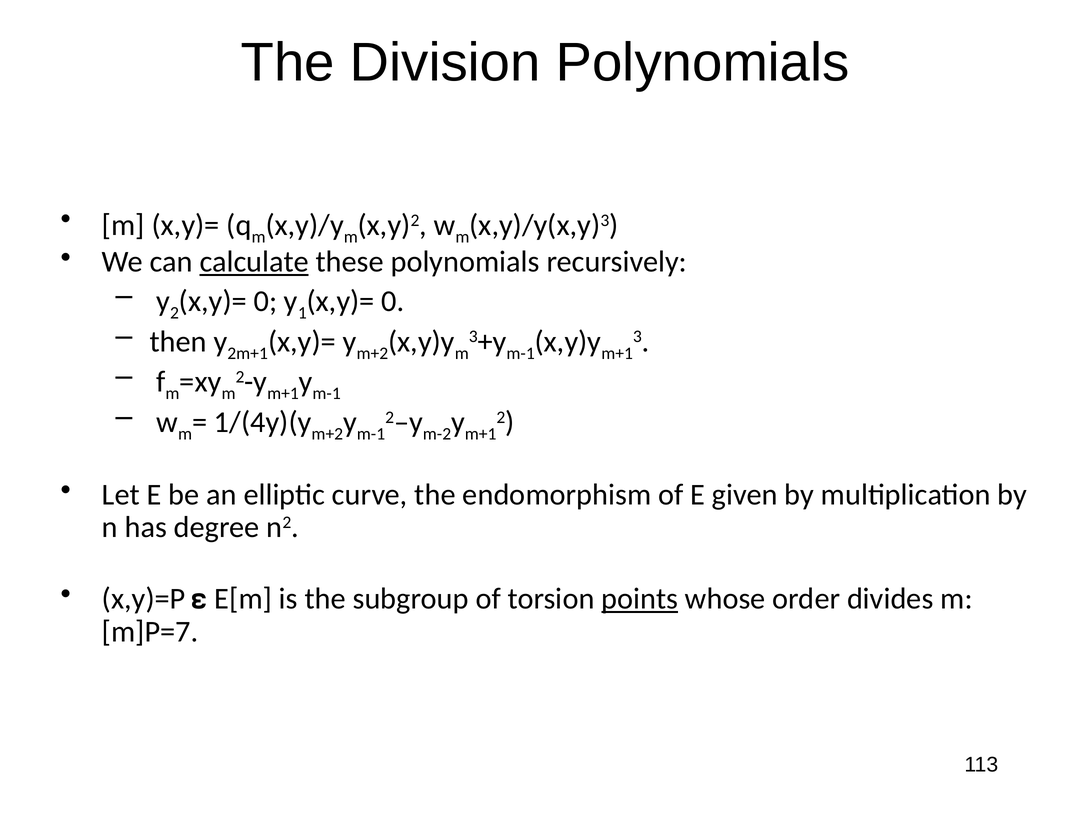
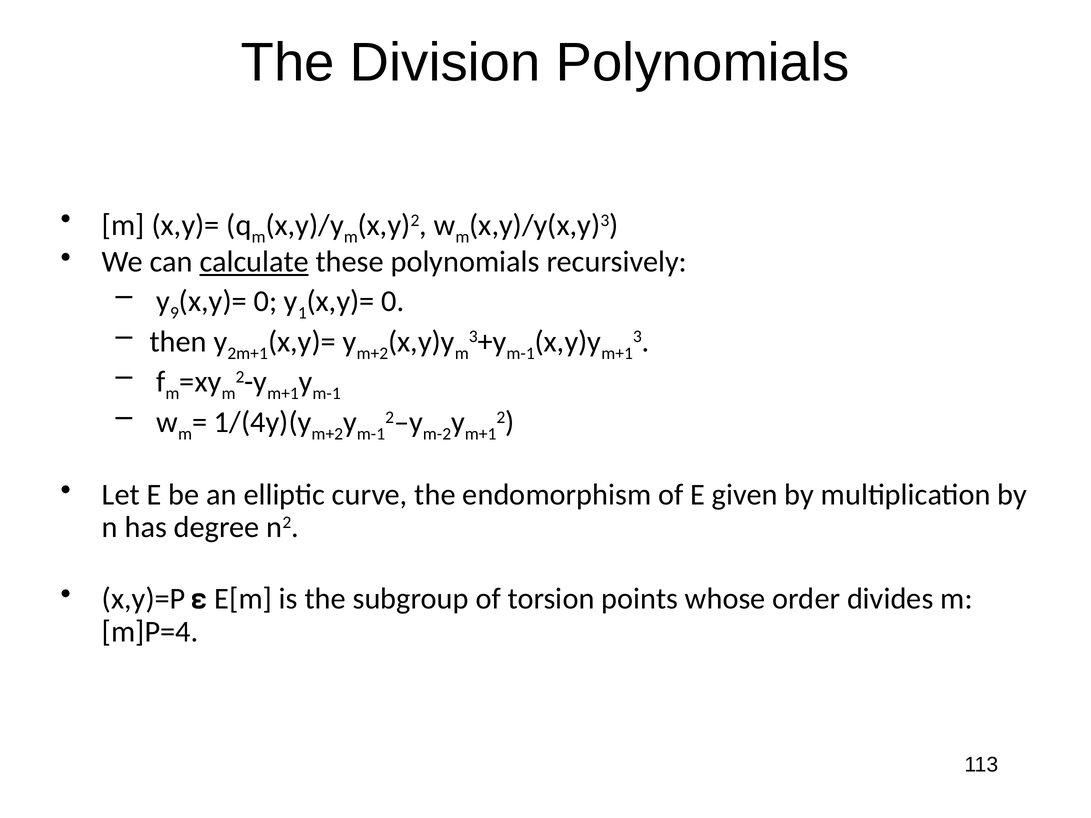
2 at (174, 313): 2 -> 9
points underline: present -> none
m]P=7: m]P=7 -> m]P=4
